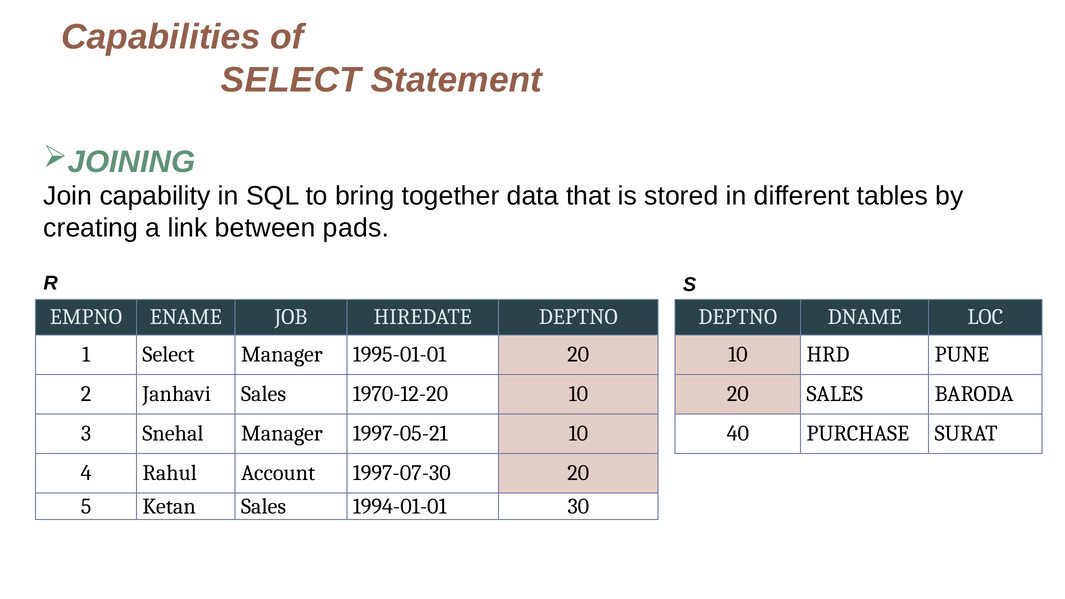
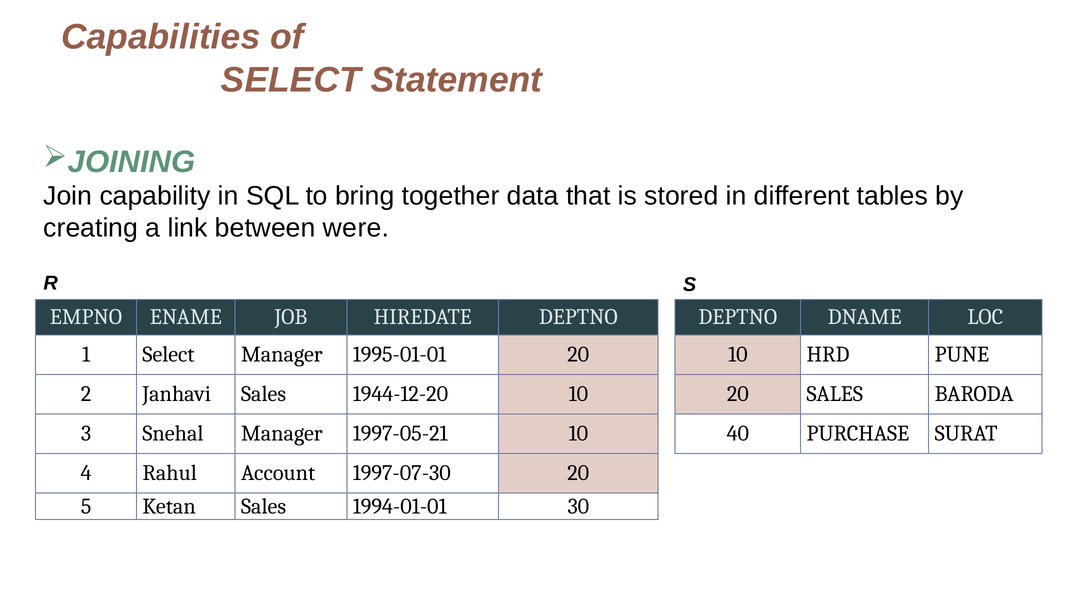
pads: pads -> were
1970-12-20: 1970-12-20 -> 1944-12-20
